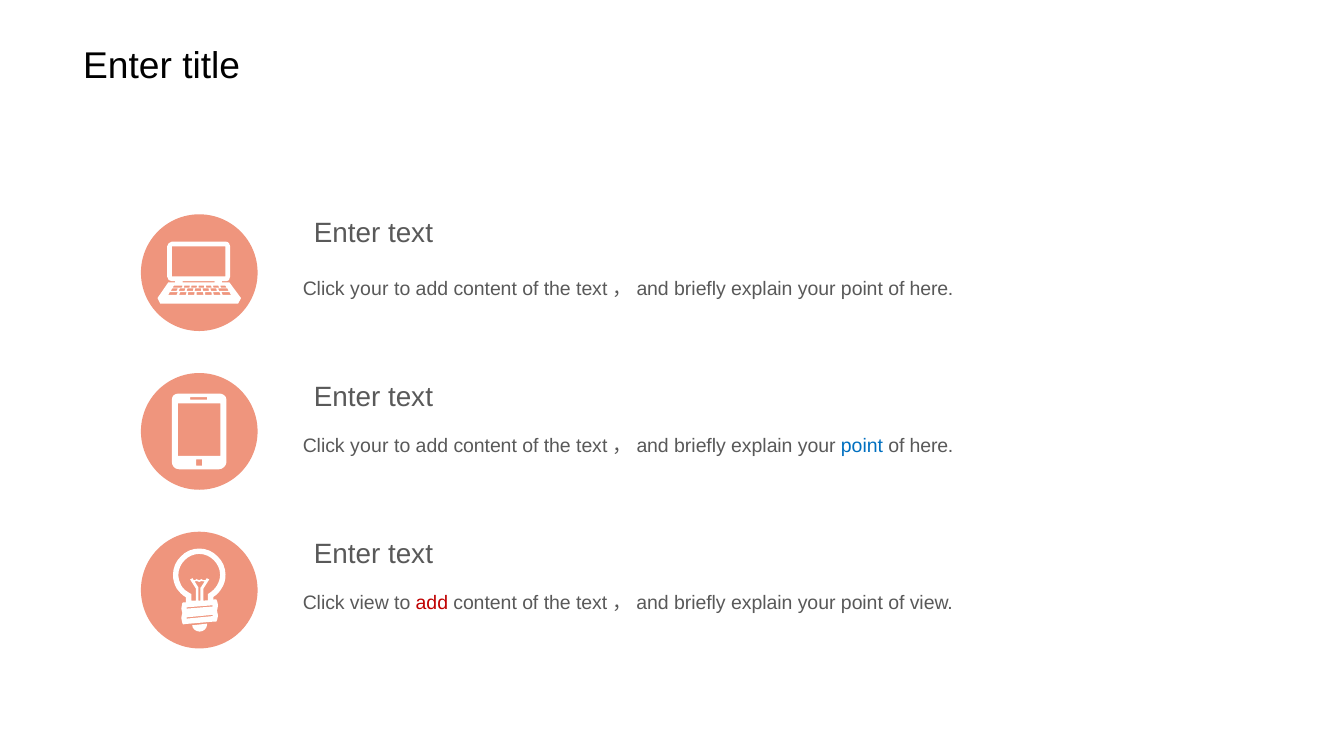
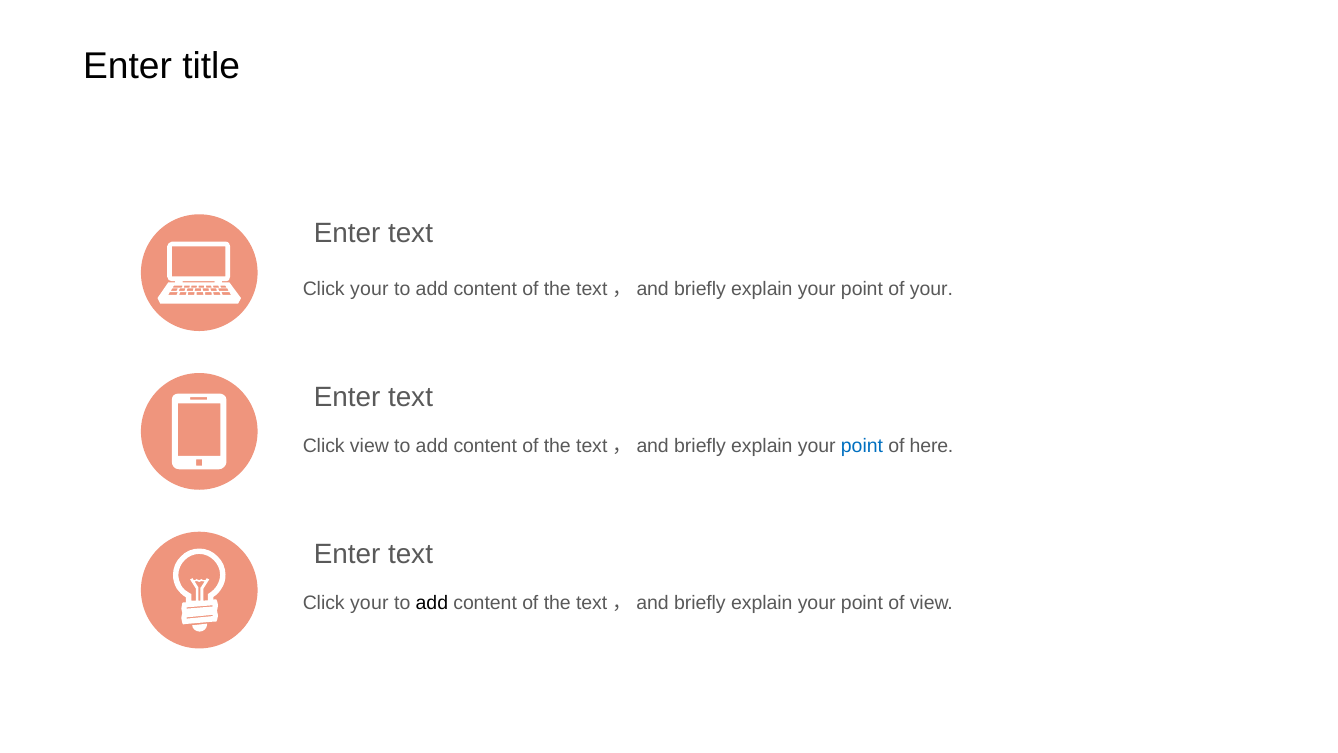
here at (932, 289): here -> your
your at (369, 446): your -> view
view at (369, 602): view -> your
add at (432, 602) colour: red -> black
